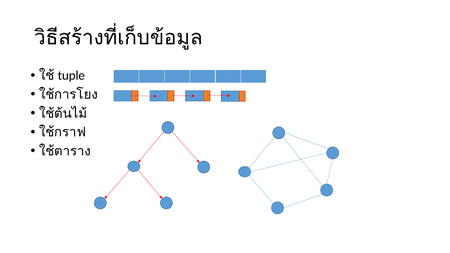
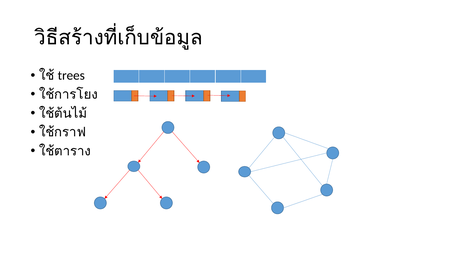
tuple: tuple -> trees
